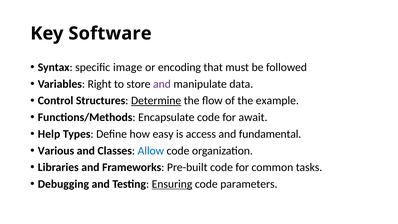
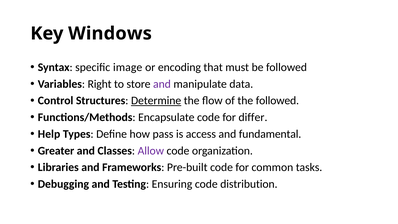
Software: Software -> Windows
the example: example -> followed
await: await -> differ
easy: easy -> pass
Various: Various -> Greater
Allow colour: blue -> purple
Ensuring underline: present -> none
parameters: parameters -> distribution
